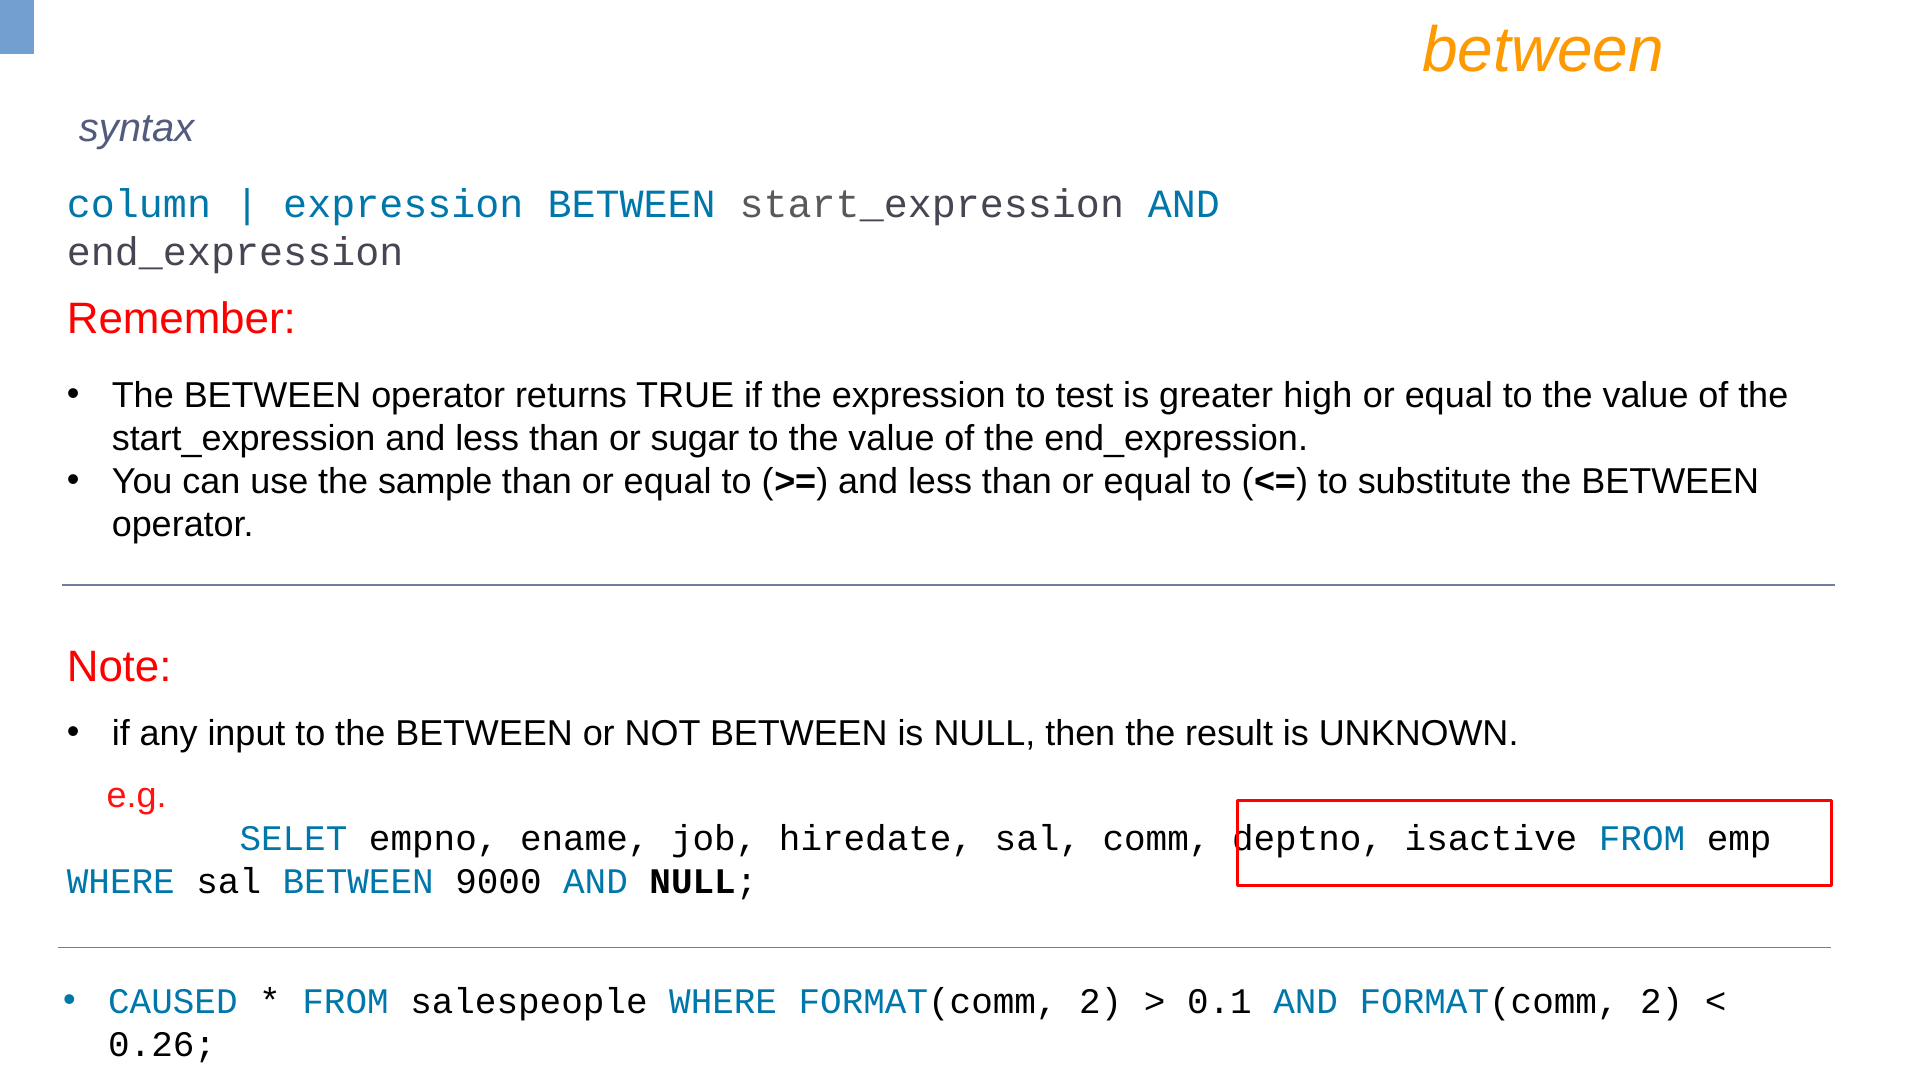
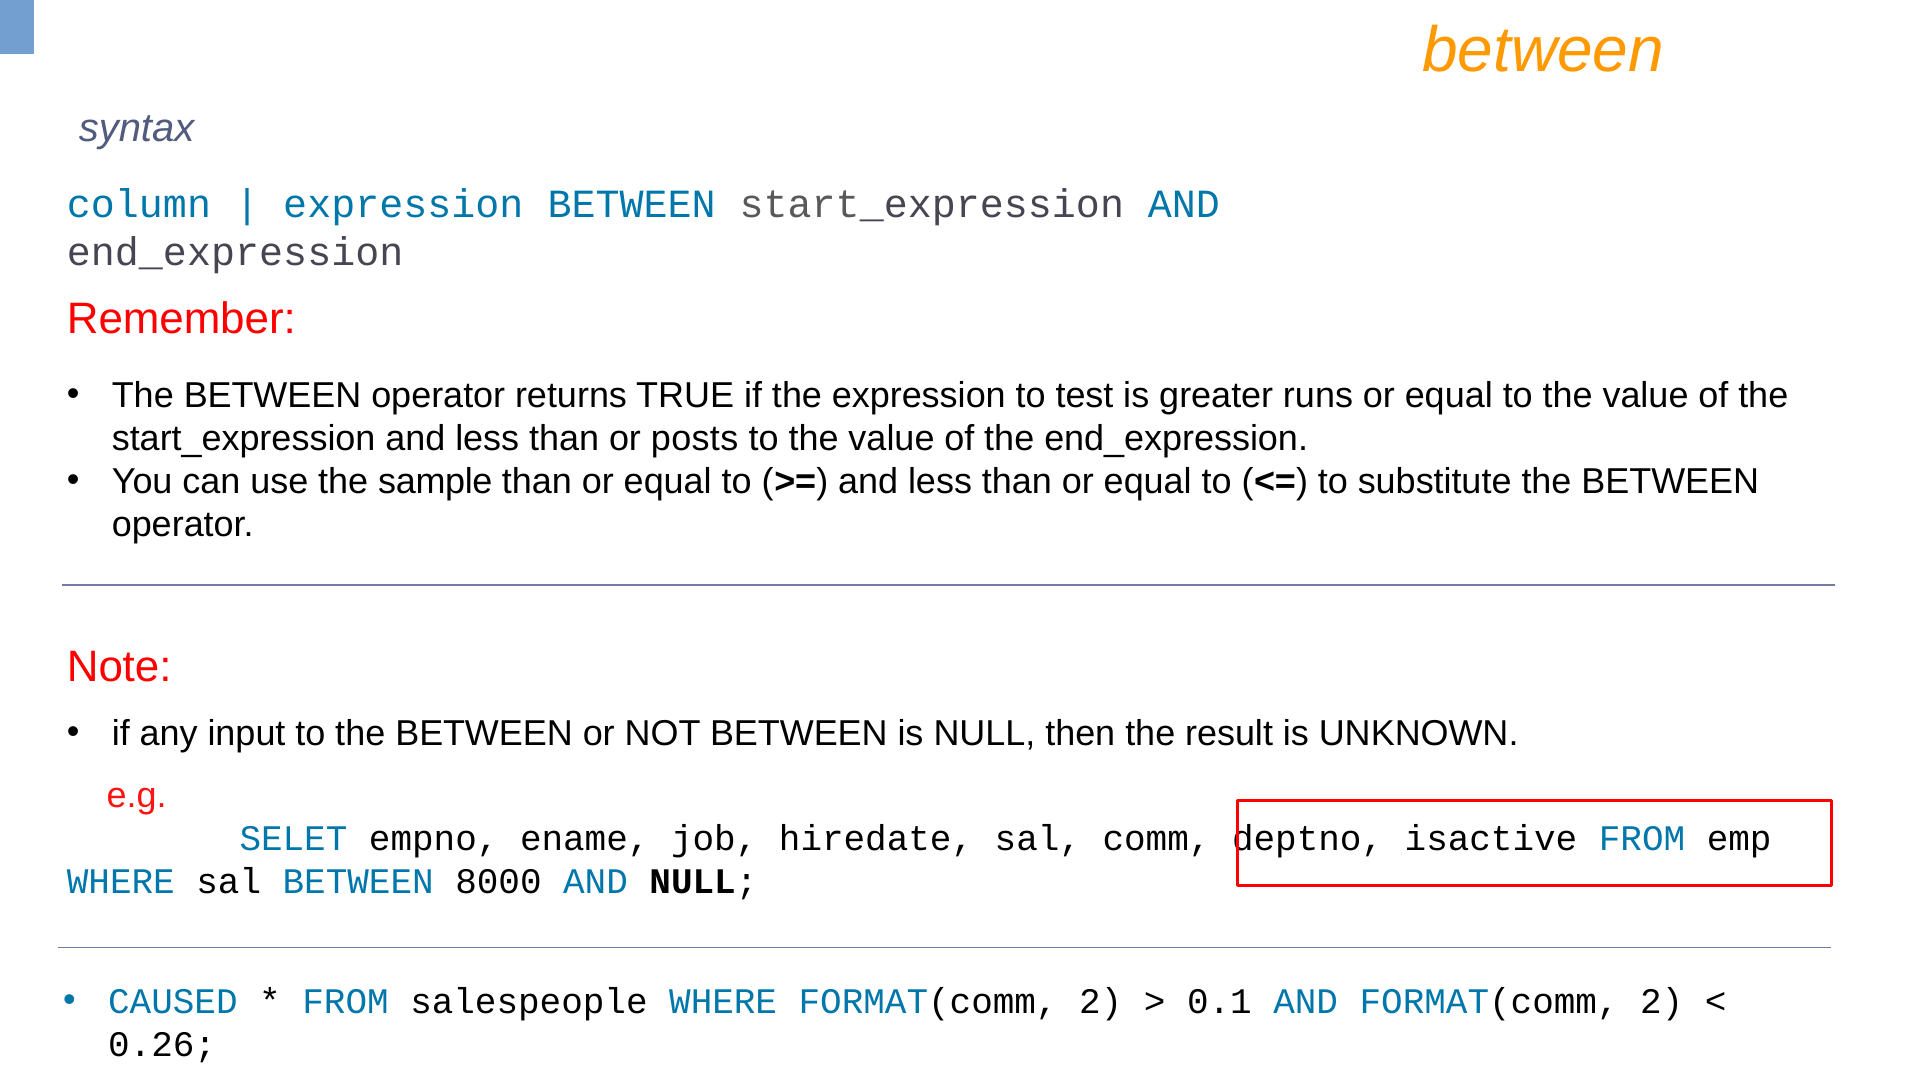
high: high -> runs
sugar: sugar -> posts
9000: 9000 -> 8000
